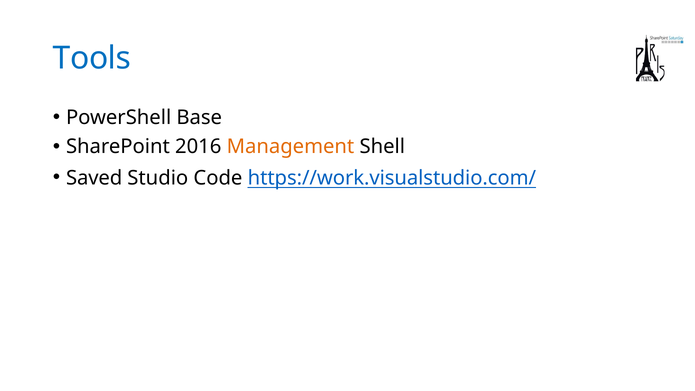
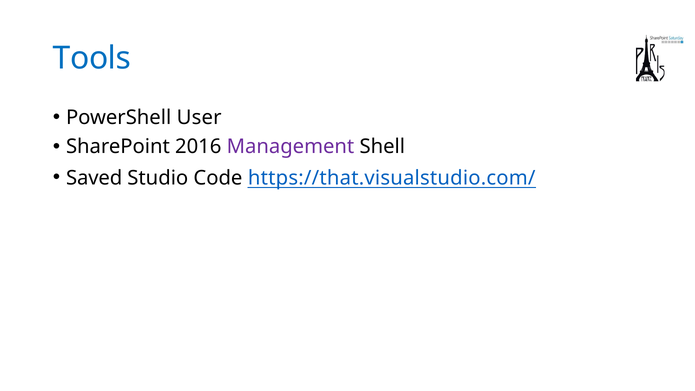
Base: Base -> User
Management colour: orange -> purple
https://work.visualstudio.com/: https://work.visualstudio.com/ -> https://that.visualstudio.com/
